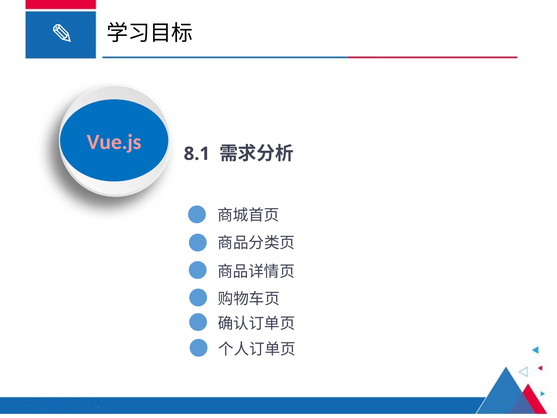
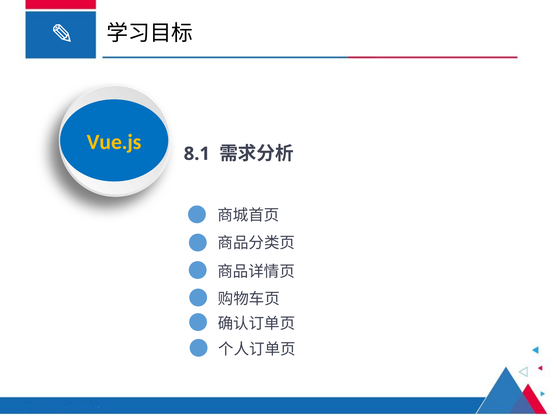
Vue.js colour: pink -> yellow
